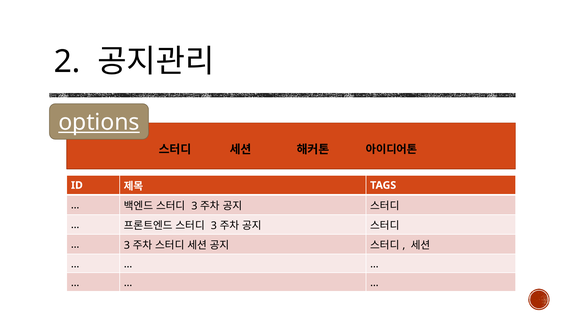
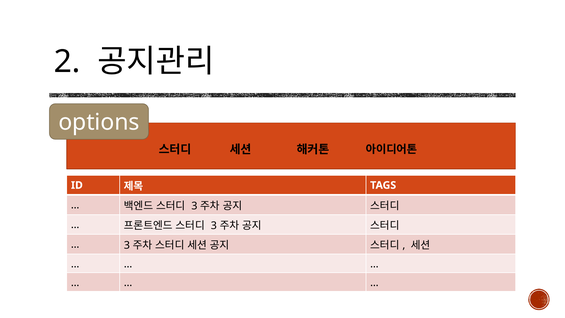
options underline: present -> none
